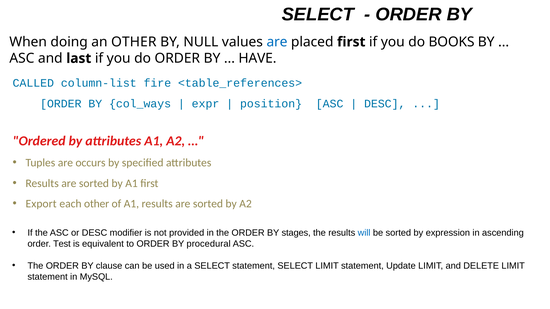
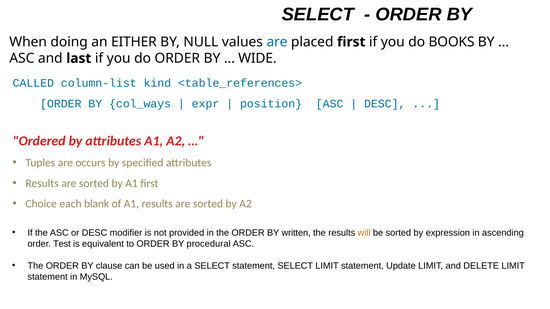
an OTHER: OTHER -> EITHER
HAVE: HAVE -> WIDE
fire: fire -> kind
Export: Export -> Choice
each other: other -> blank
stages: stages -> written
will colour: blue -> orange
